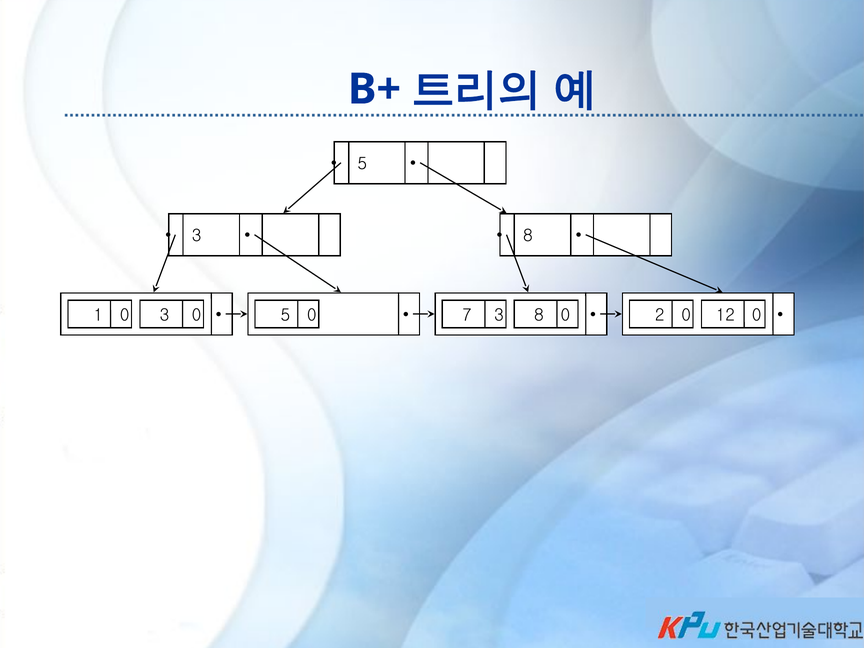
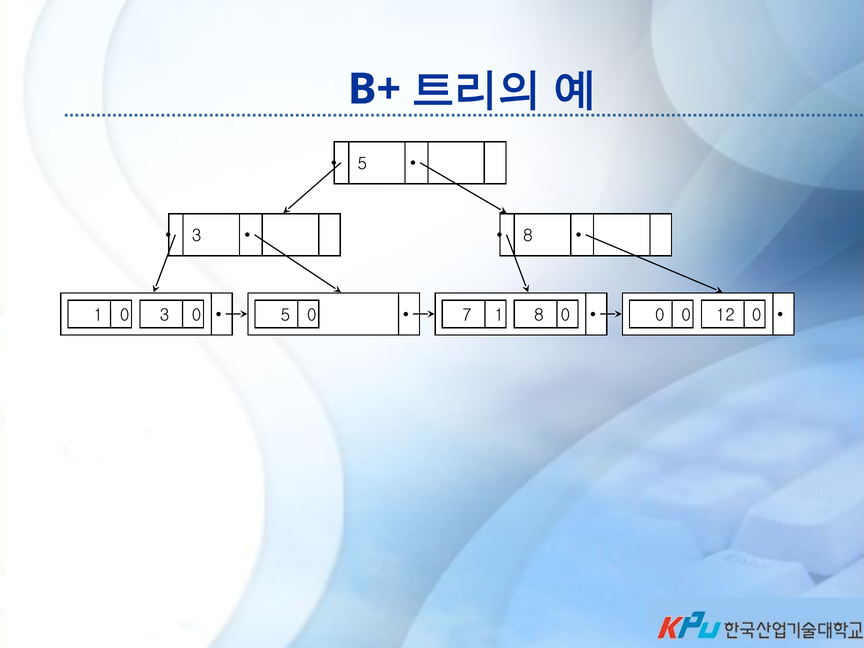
7 3: 3 -> 1
2 at (660, 315): 2 -> 0
